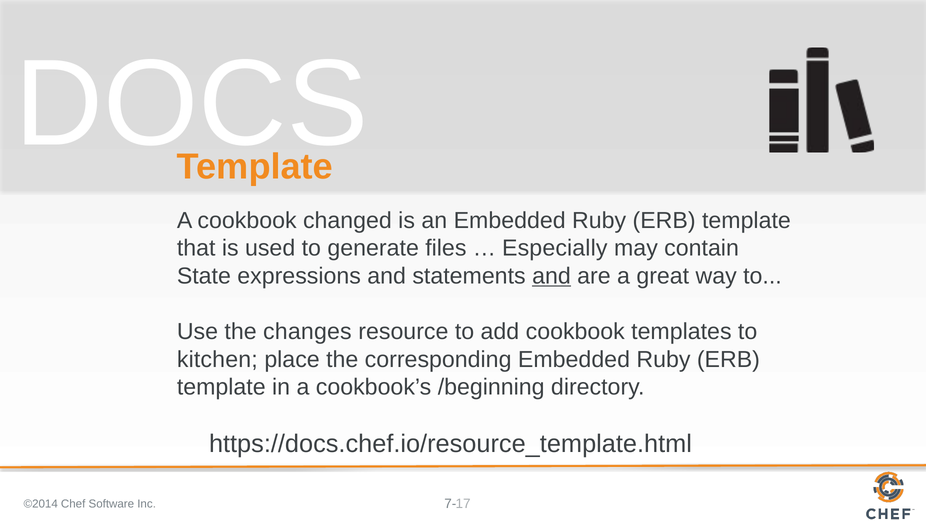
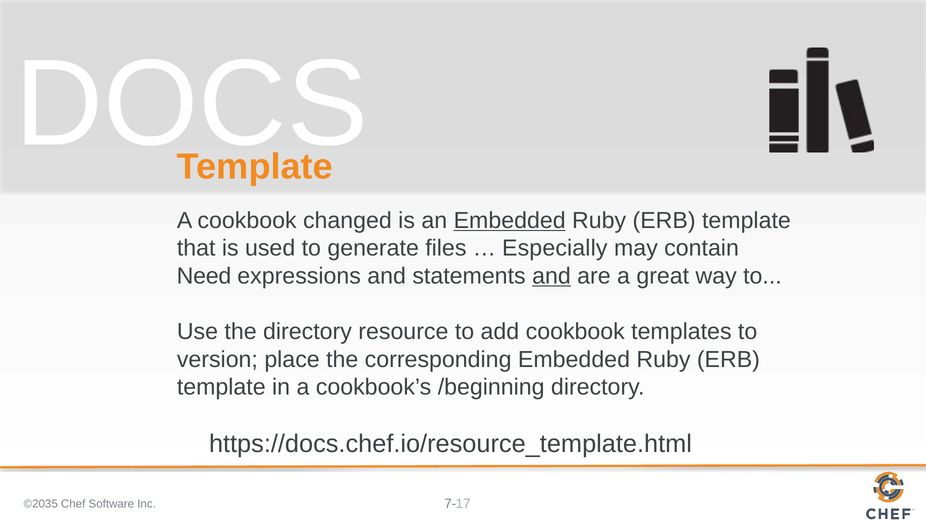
Embedded at (510, 220) underline: none -> present
State: State -> Need
the changes: changes -> directory
kitchen: kitchen -> version
©2014: ©2014 -> ©2035
